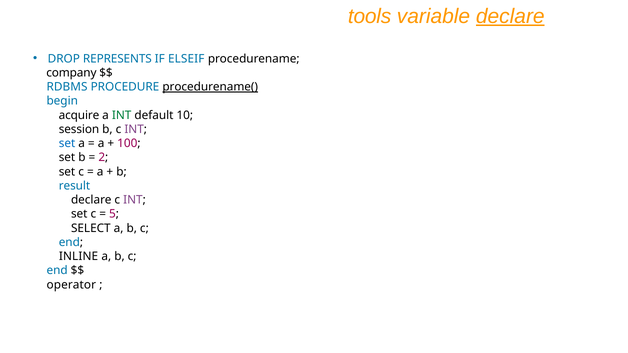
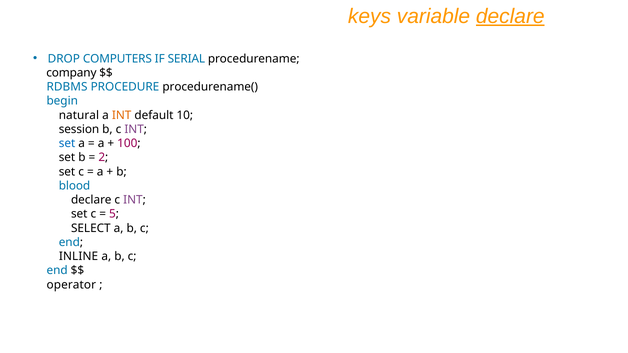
tools: tools -> keys
REPRESENTS: REPRESENTS -> COMPUTERS
ELSEIF: ELSEIF -> SERIAL
procedurename( underline: present -> none
acquire: acquire -> natural
INT at (122, 115) colour: green -> orange
result: result -> blood
